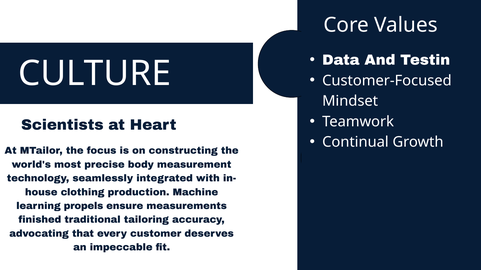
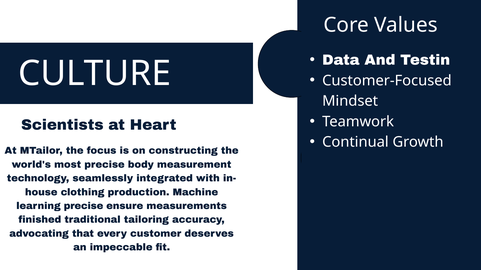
learning propels: propels -> precise
